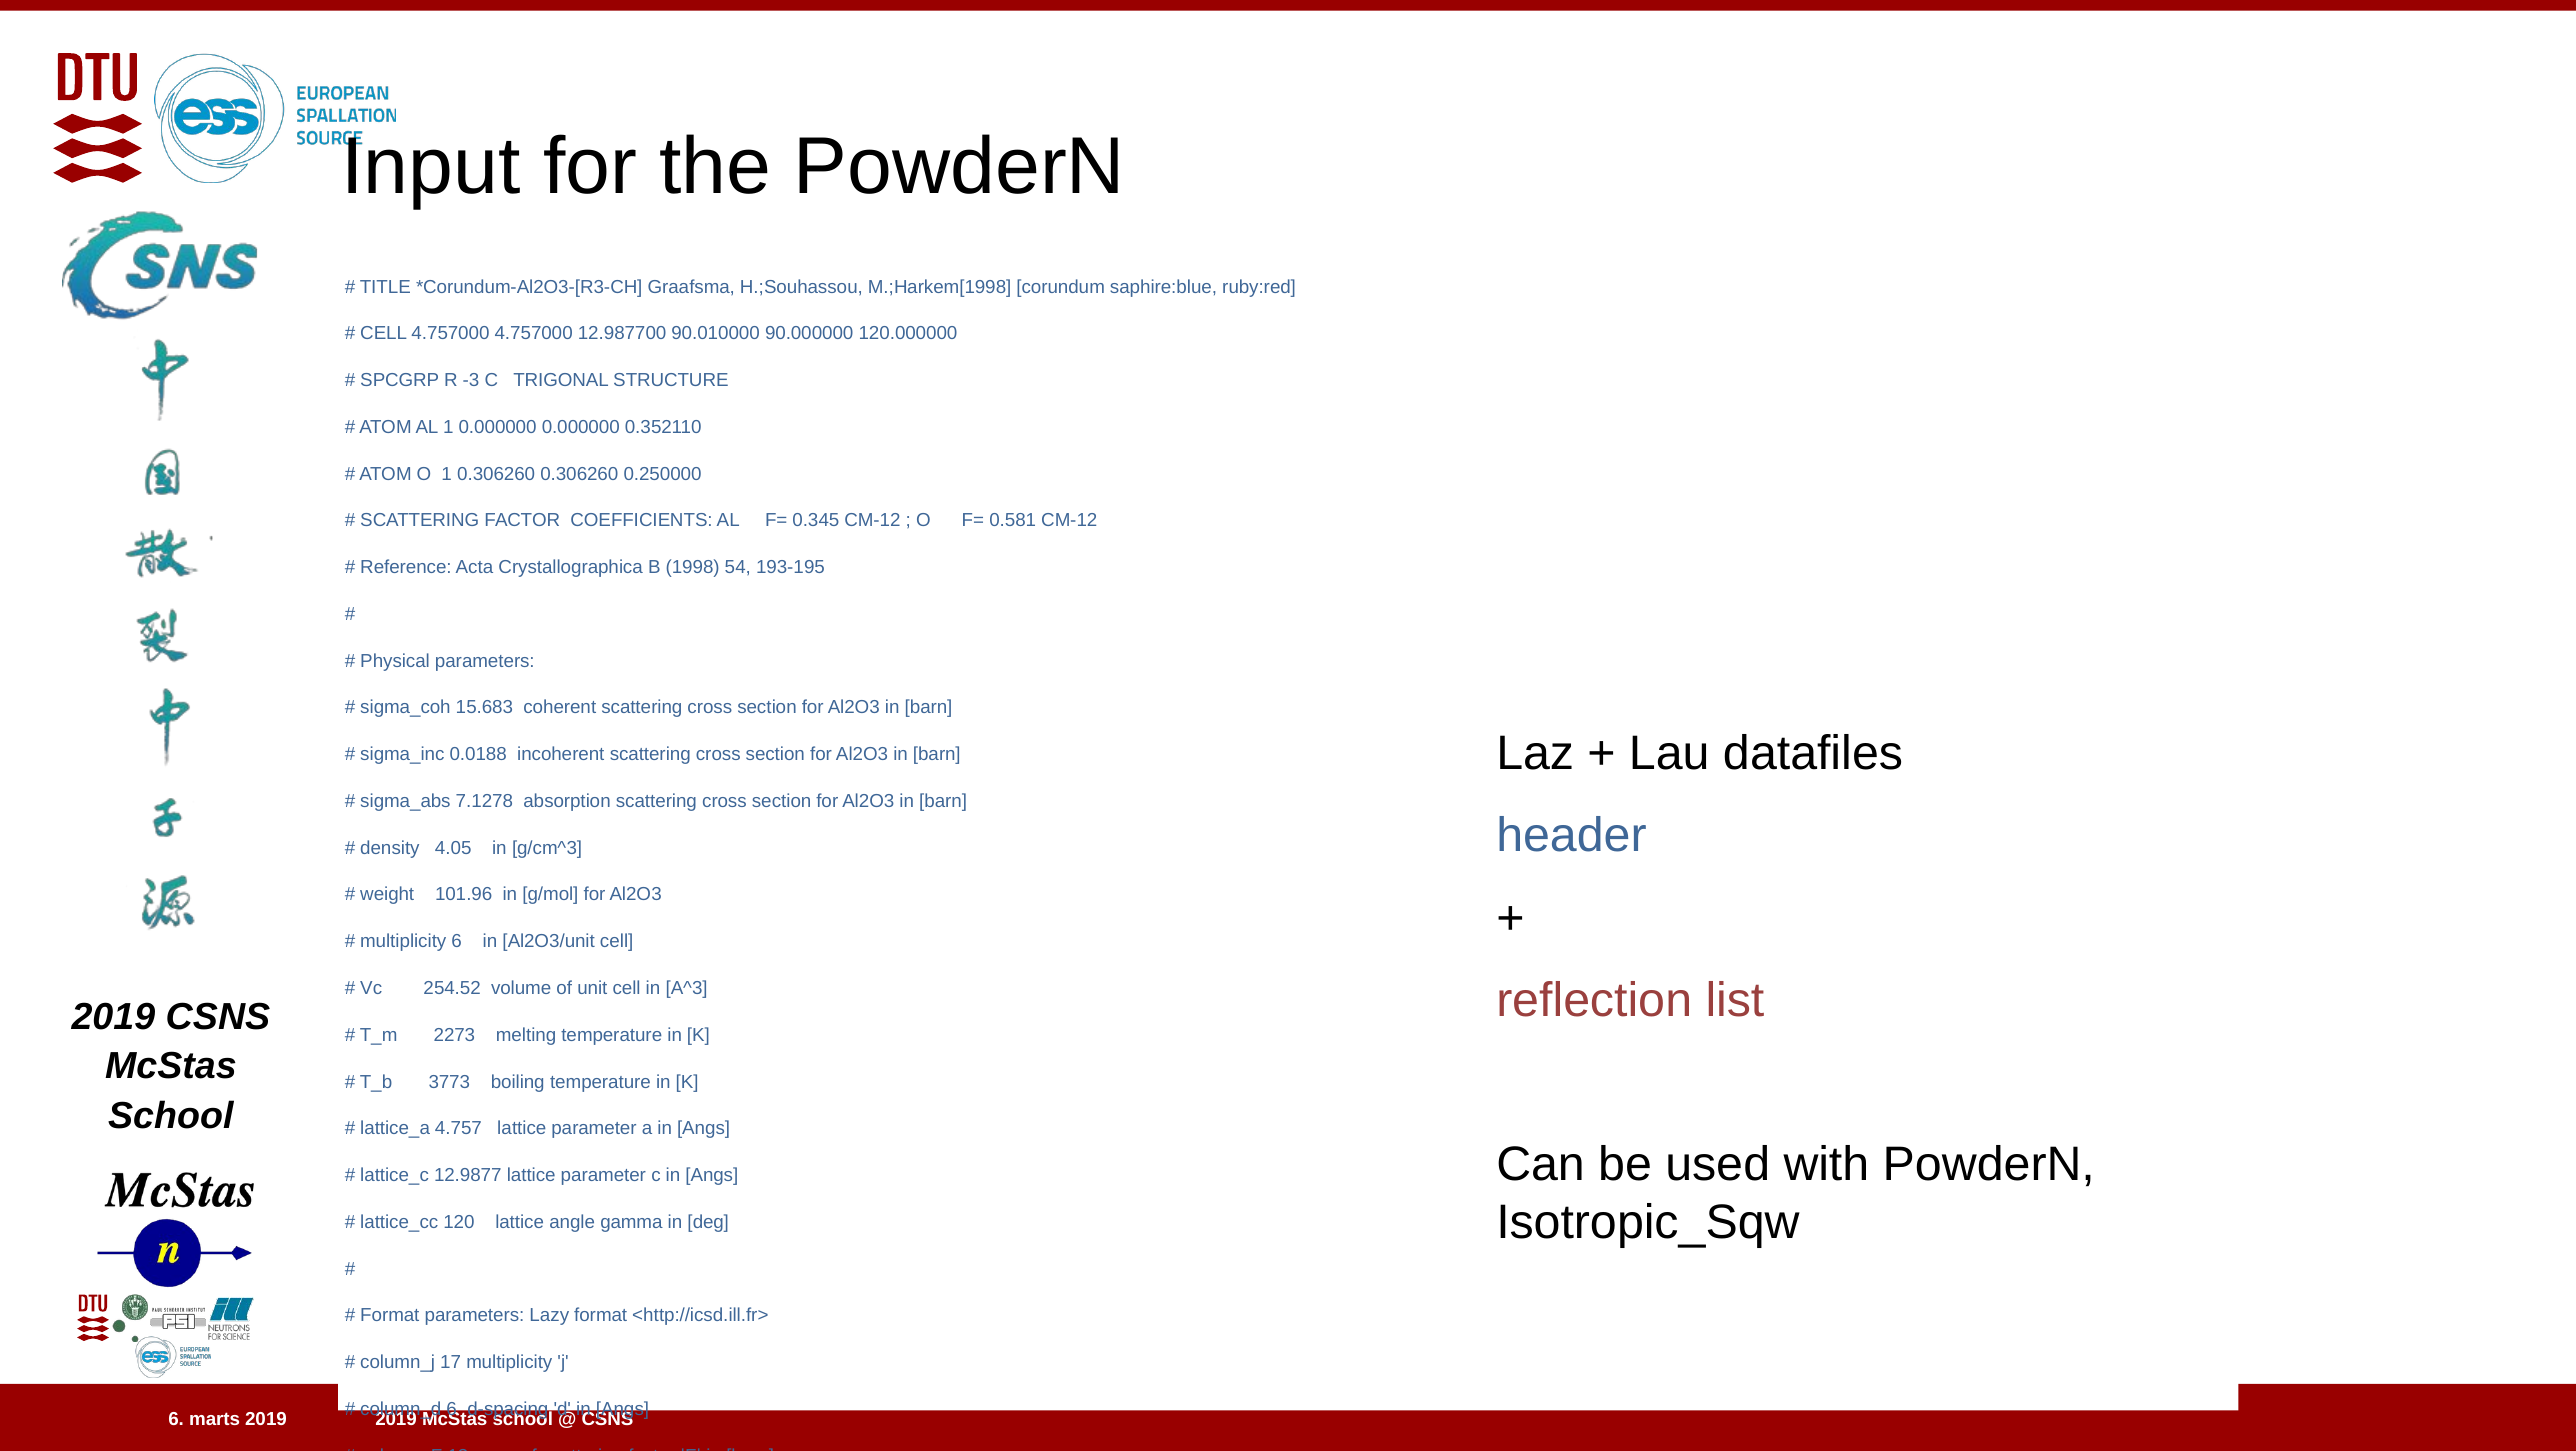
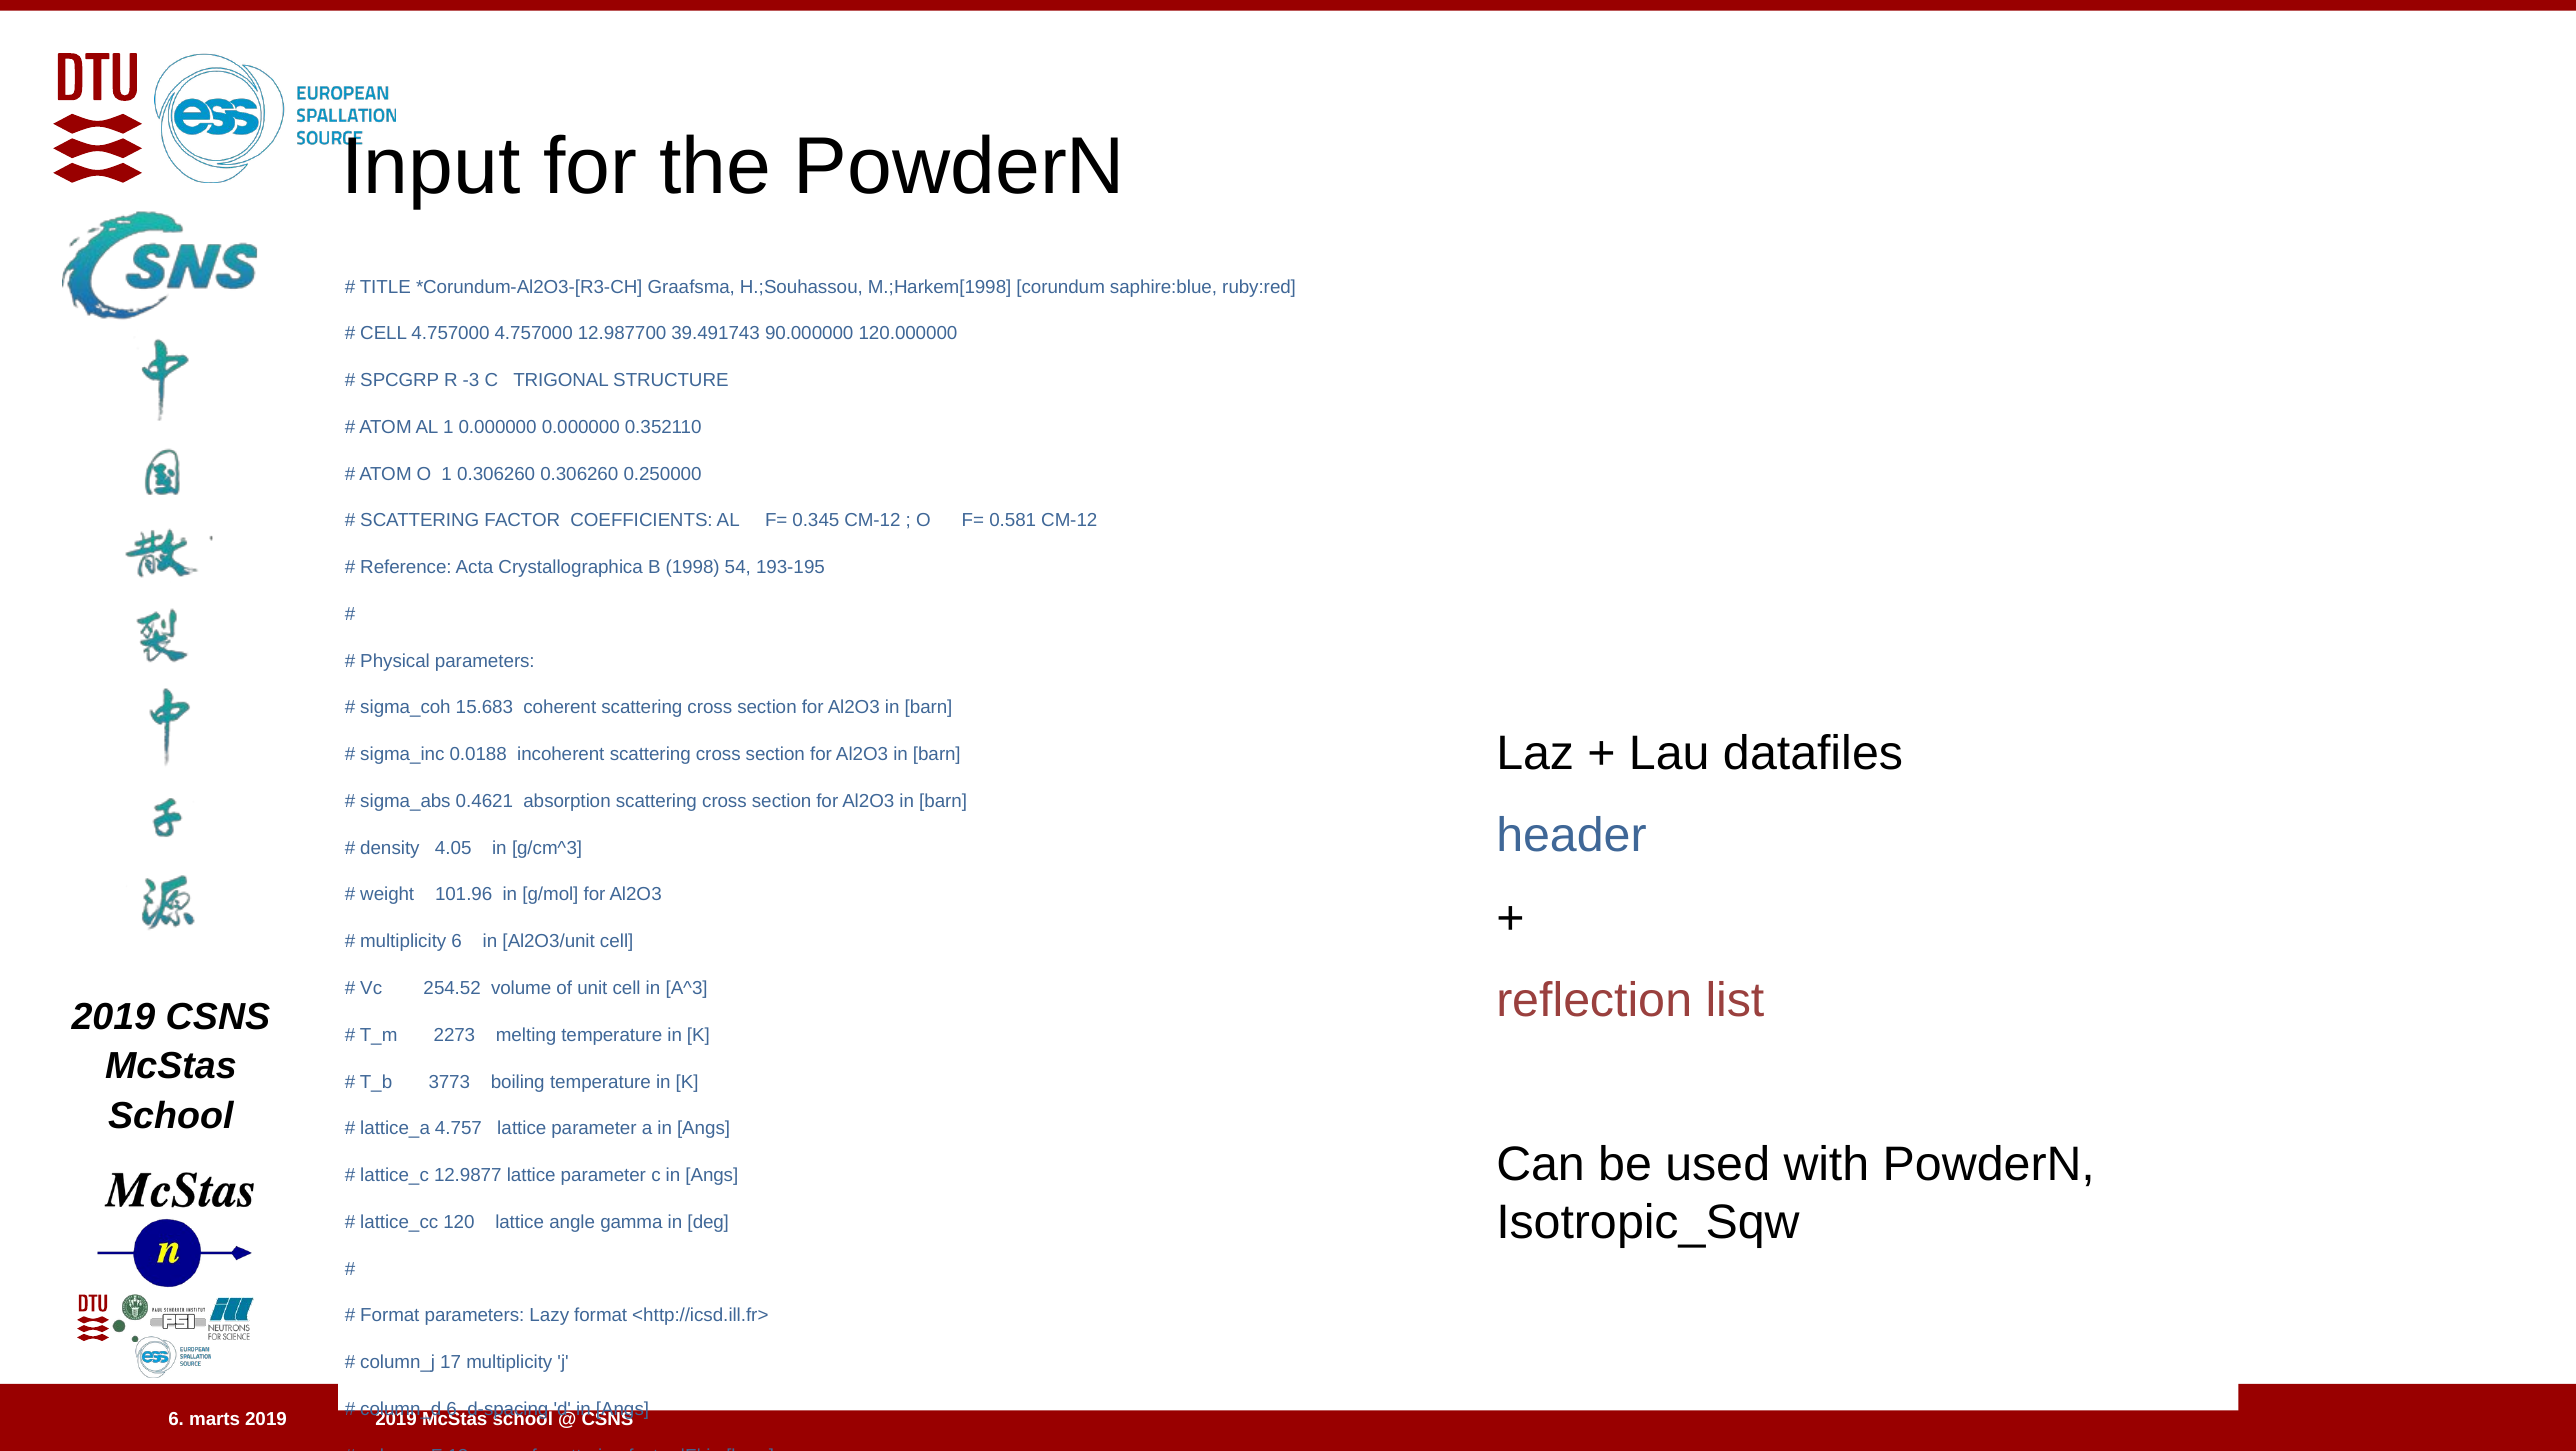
90.010000: 90.010000 -> 39.491743
7.1278: 7.1278 -> 0.4621
